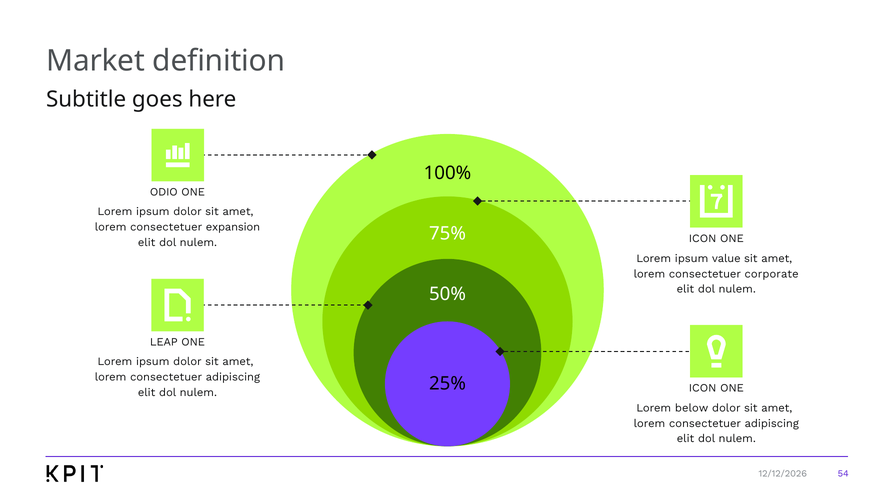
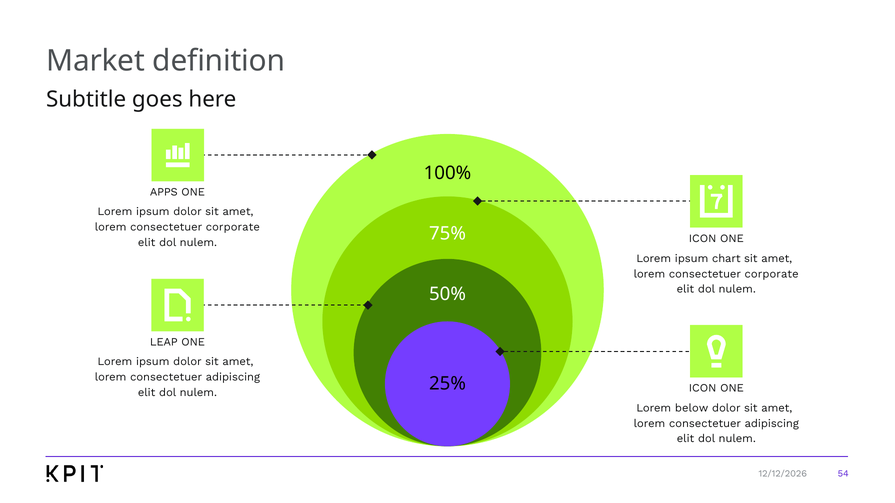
ODIO: ODIO -> APPS
expansion at (233, 227): expansion -> corporate
value: value -> chart
